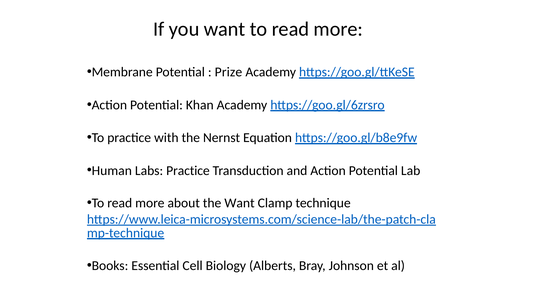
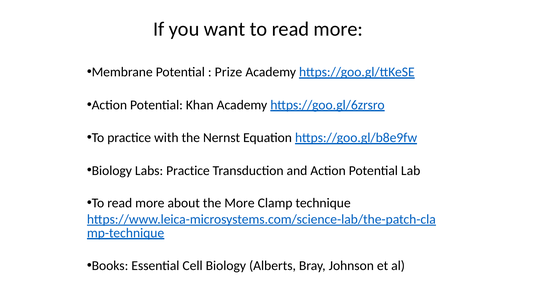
Human at (112, 170): Human -> Biology
the Want: Want -> More
